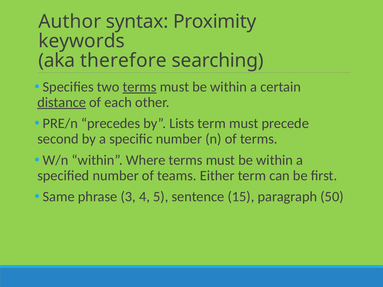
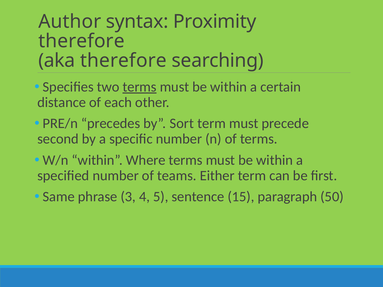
keywords at (82, 41): keywords -> therefore
distance underline: present -> none
Lists: Lists -> Sort
